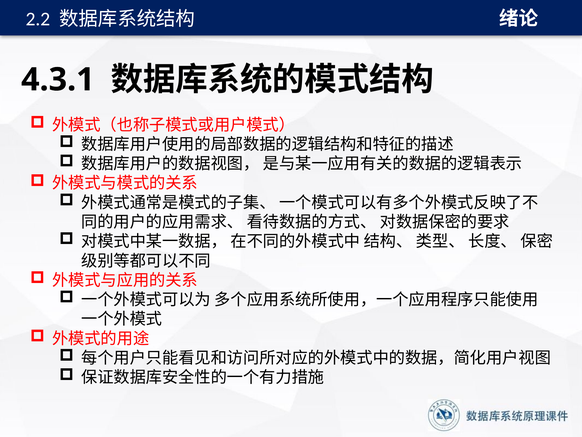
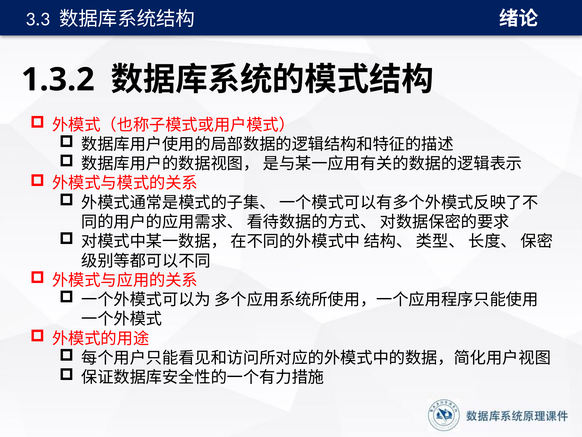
2.2: 2.2 -> 3.3
4.3.1: 4.3.1 -> 1.3.2
